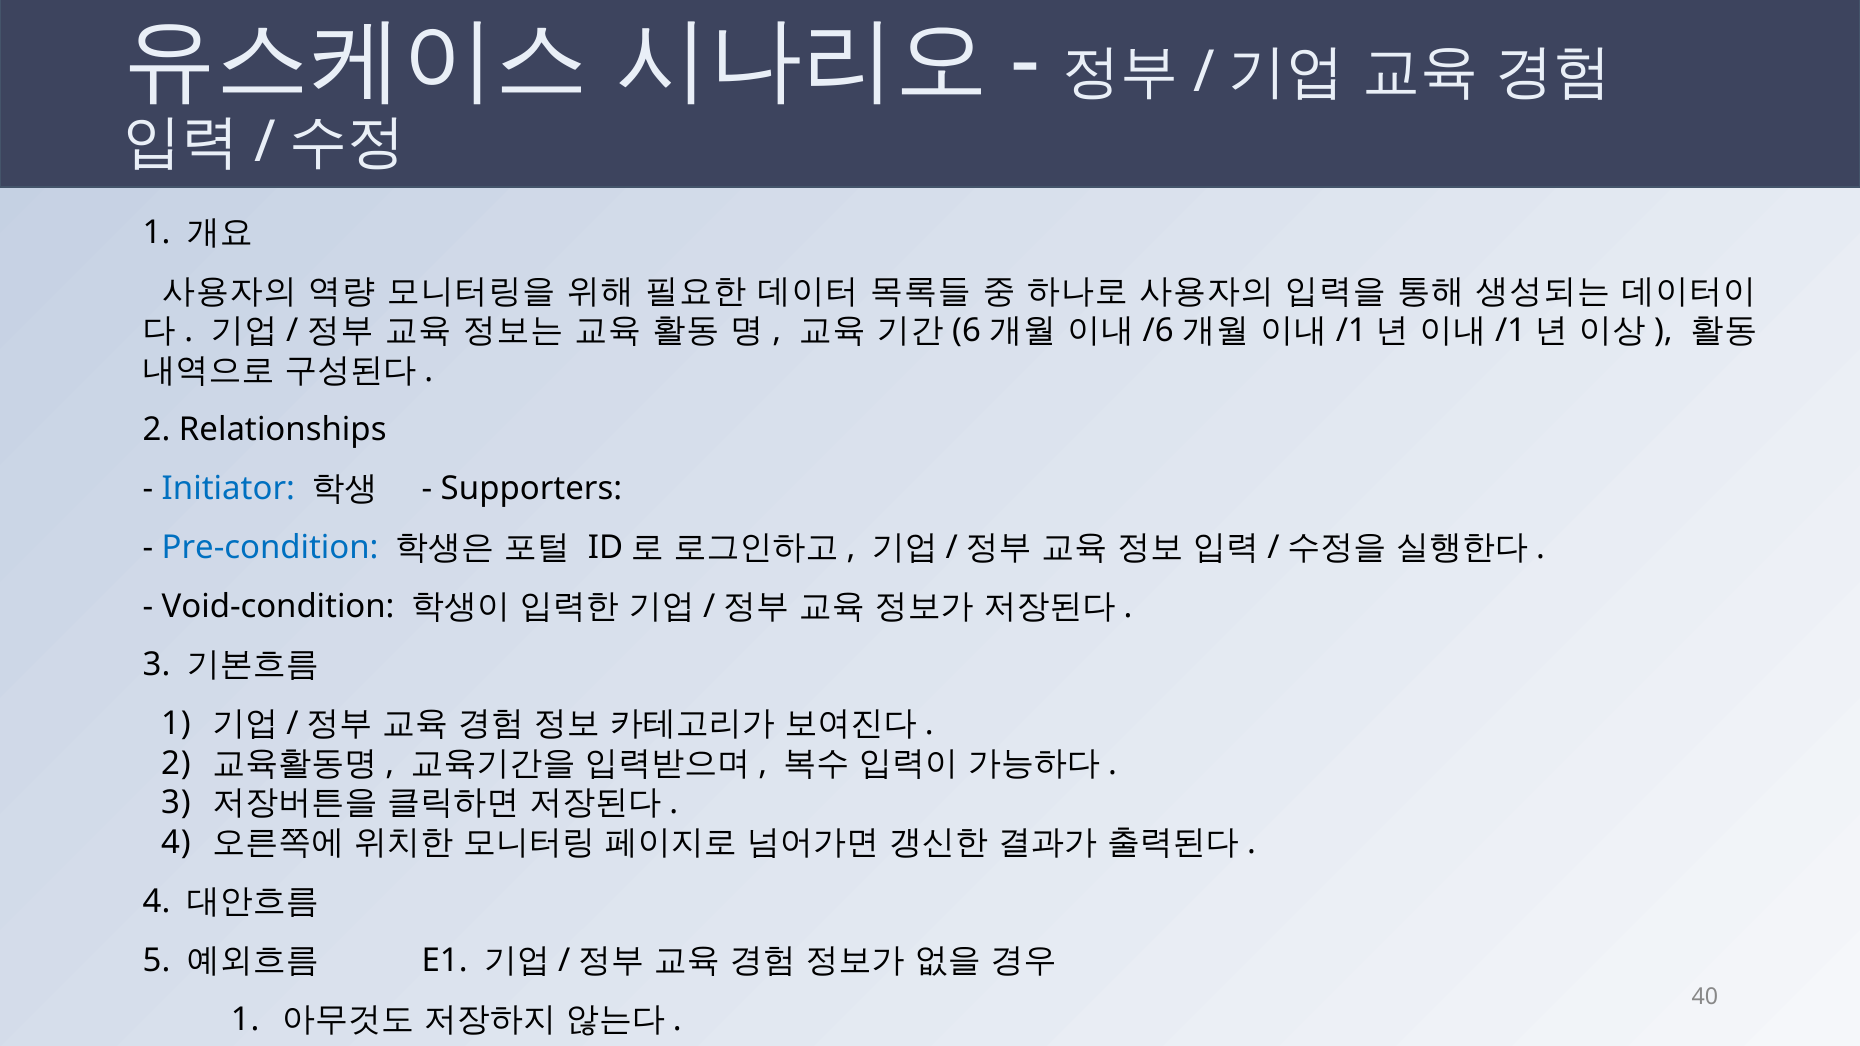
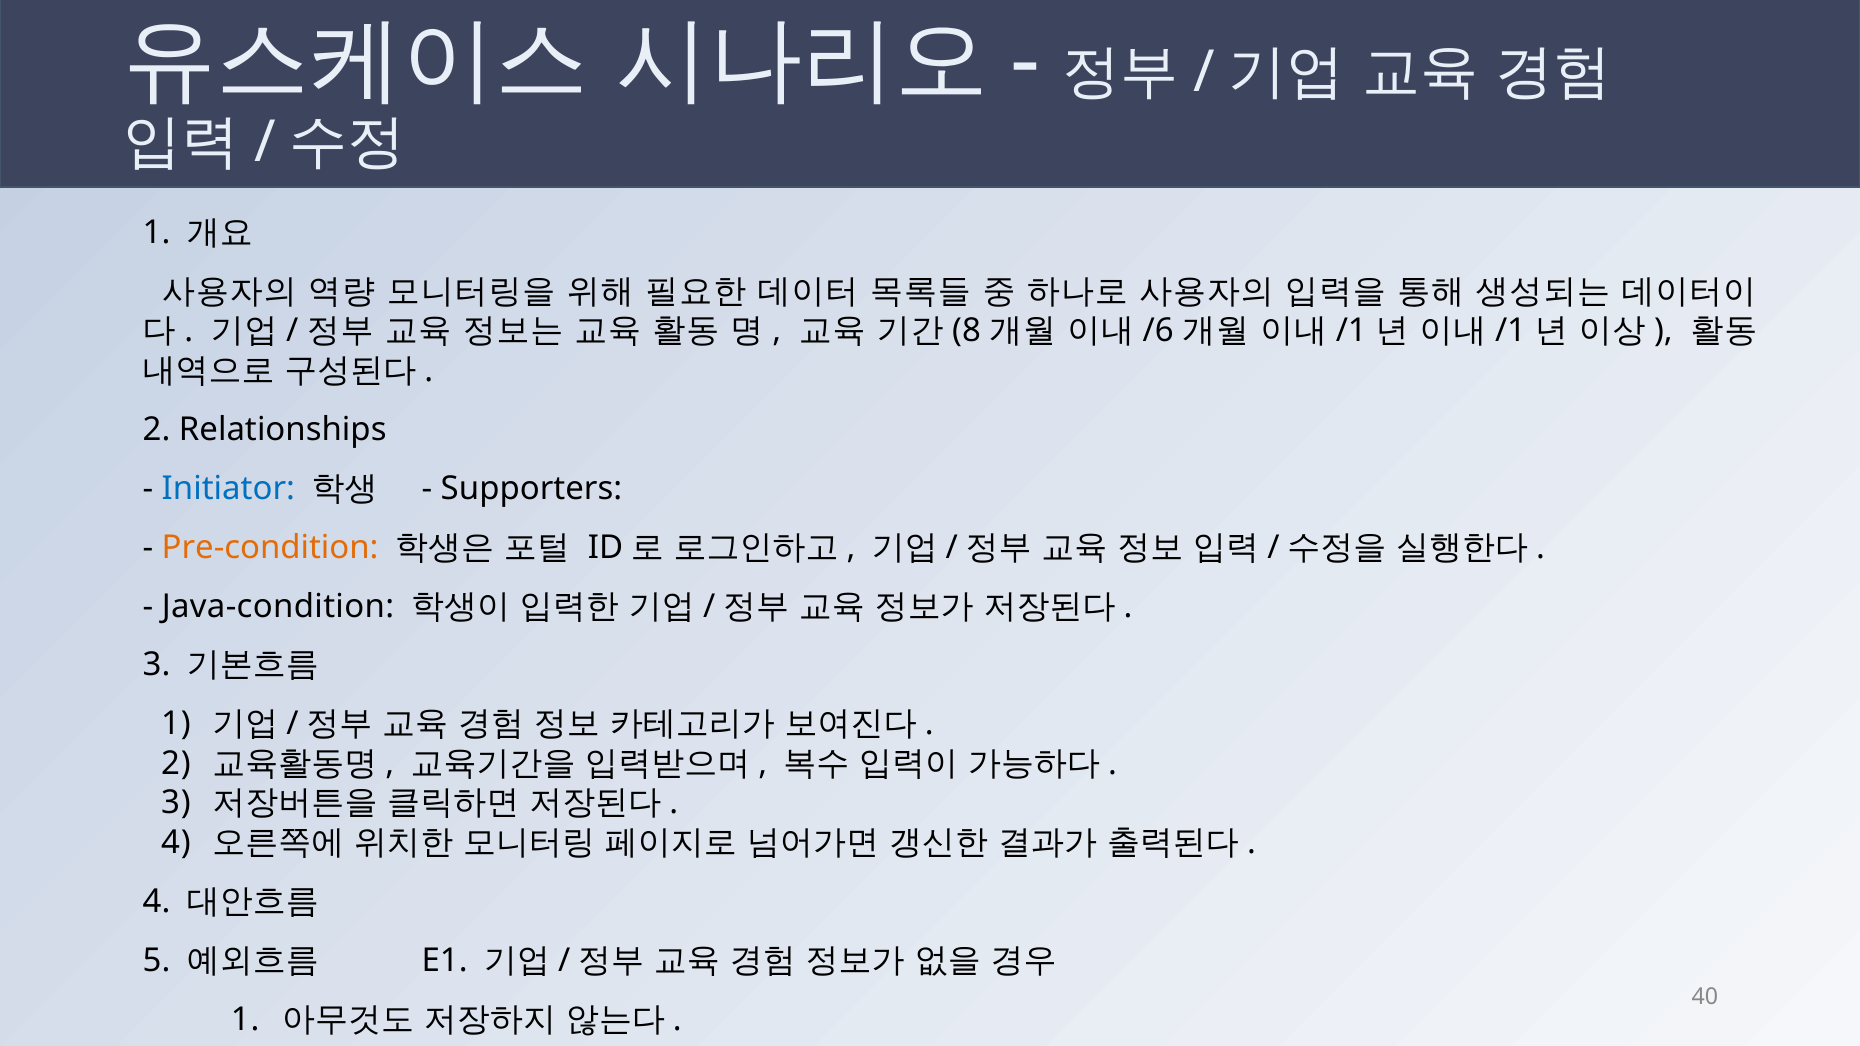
6: 6 -> 8
Pre-condition colour: blue -> orange
Void-condition: Void-condition -> Java-condition
